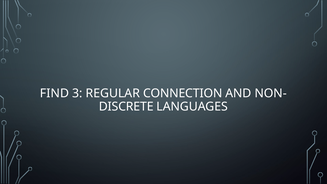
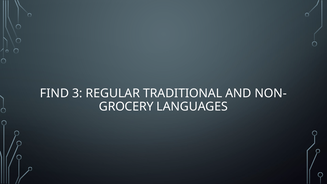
CONNECTION: CONNECTION -> TRADITIONAL
DISCRETE: DISCRETE -> GROCERY
